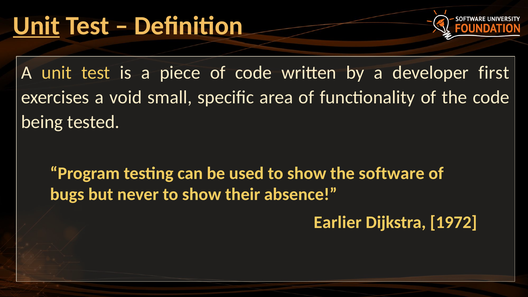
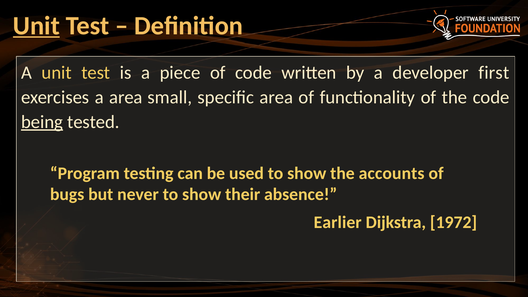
a void: void -> area
being underline: none -> present
software: software -> accounts
